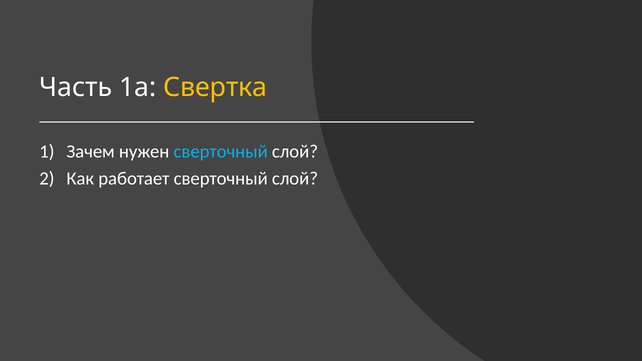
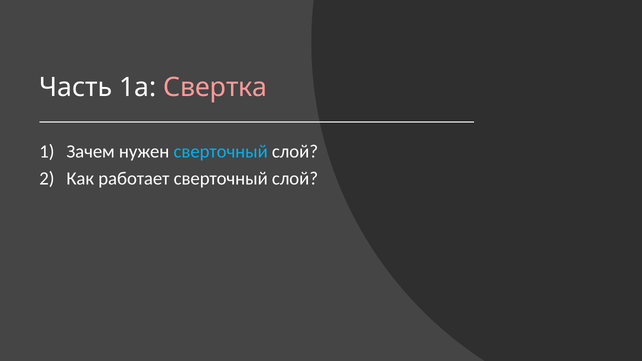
Свертка colour: yellow -> pink
